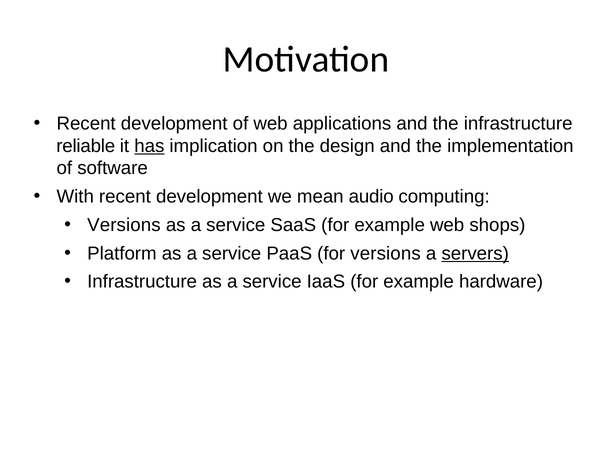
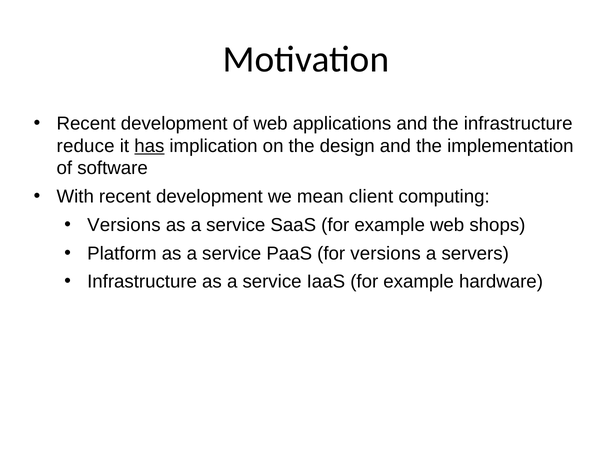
reliable: reliable -> reduce
audio: audio -> client
servers underline: present -> none
